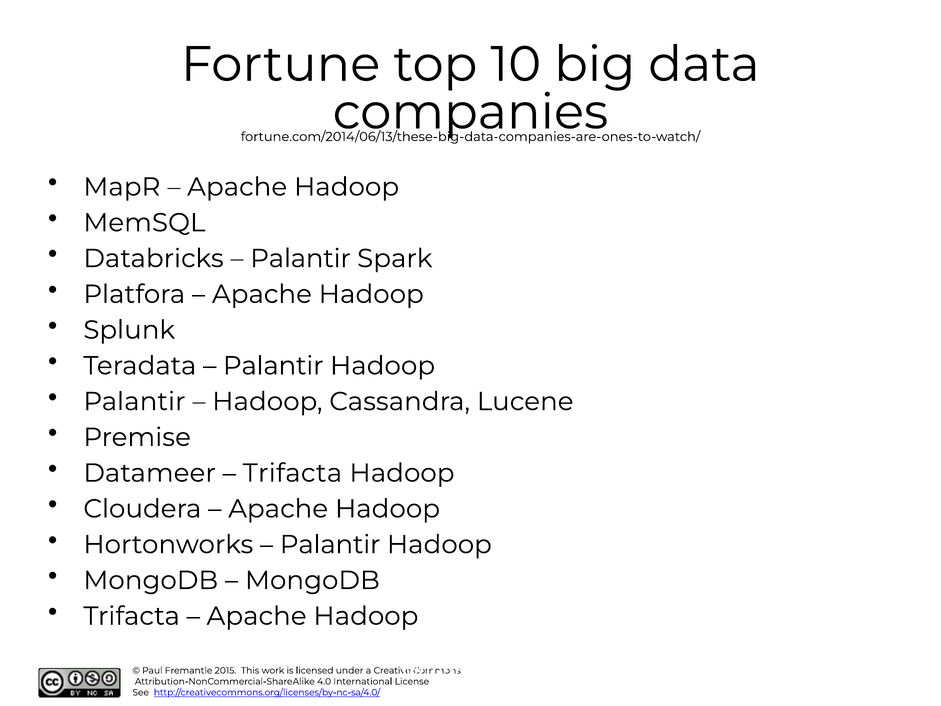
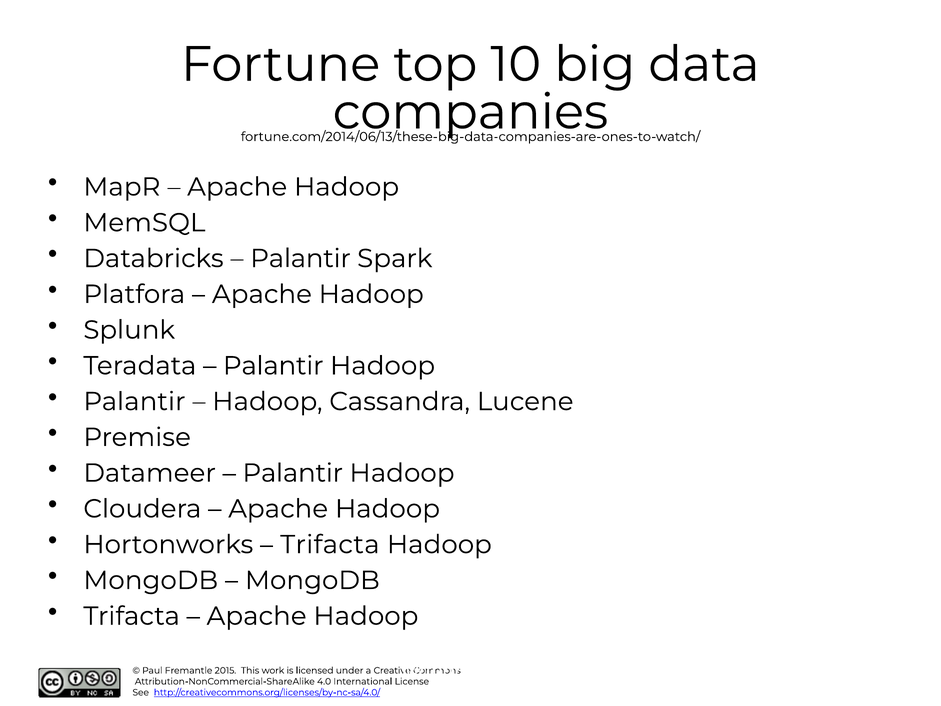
Trifacta at (292, 473): Trifacta -> Palantir
Palantir at (330, 544): Palantir -> Trifacta
